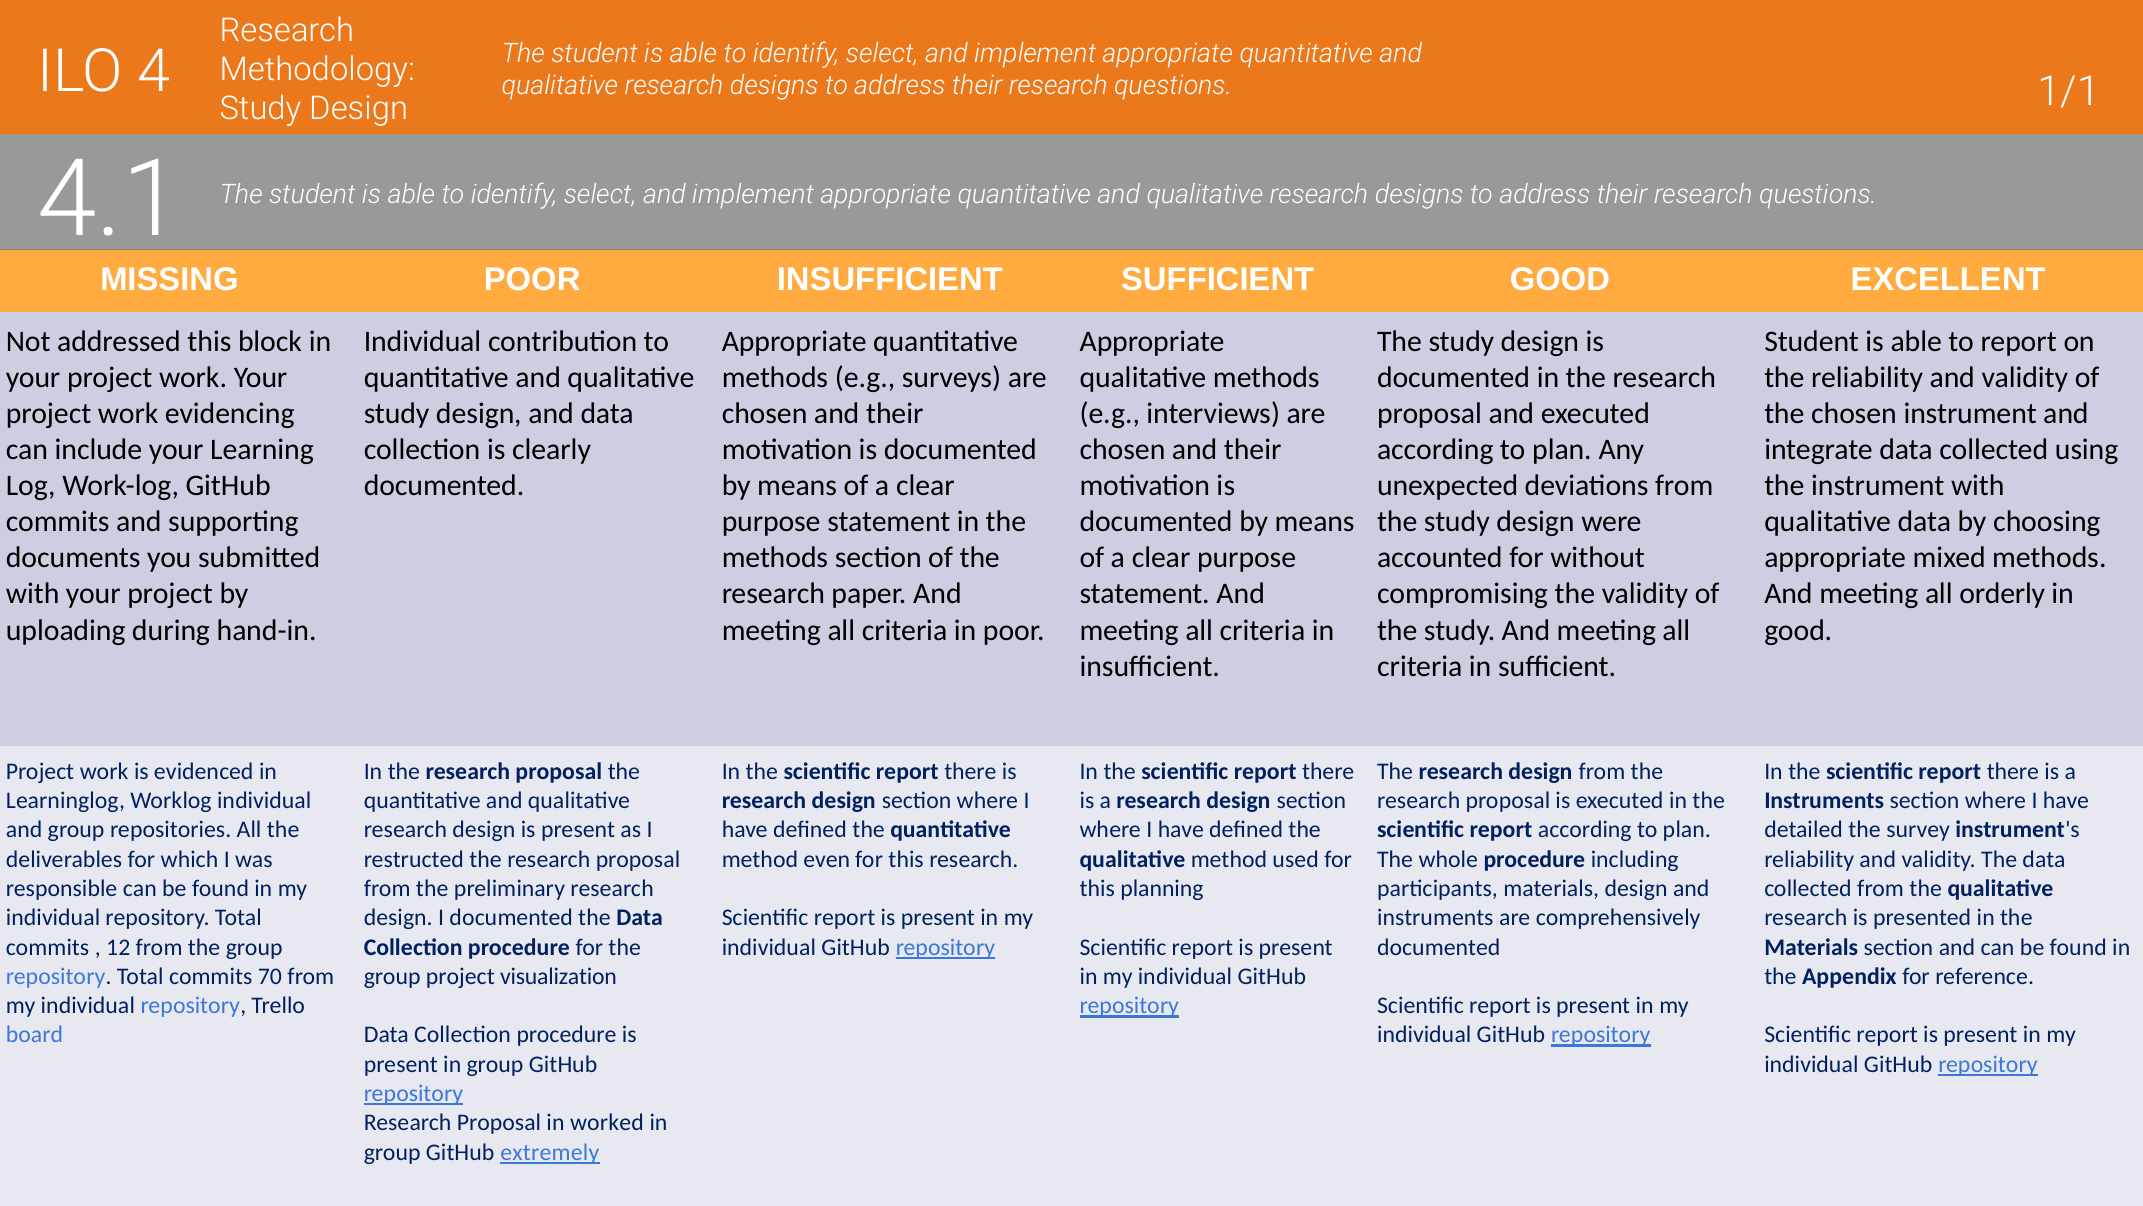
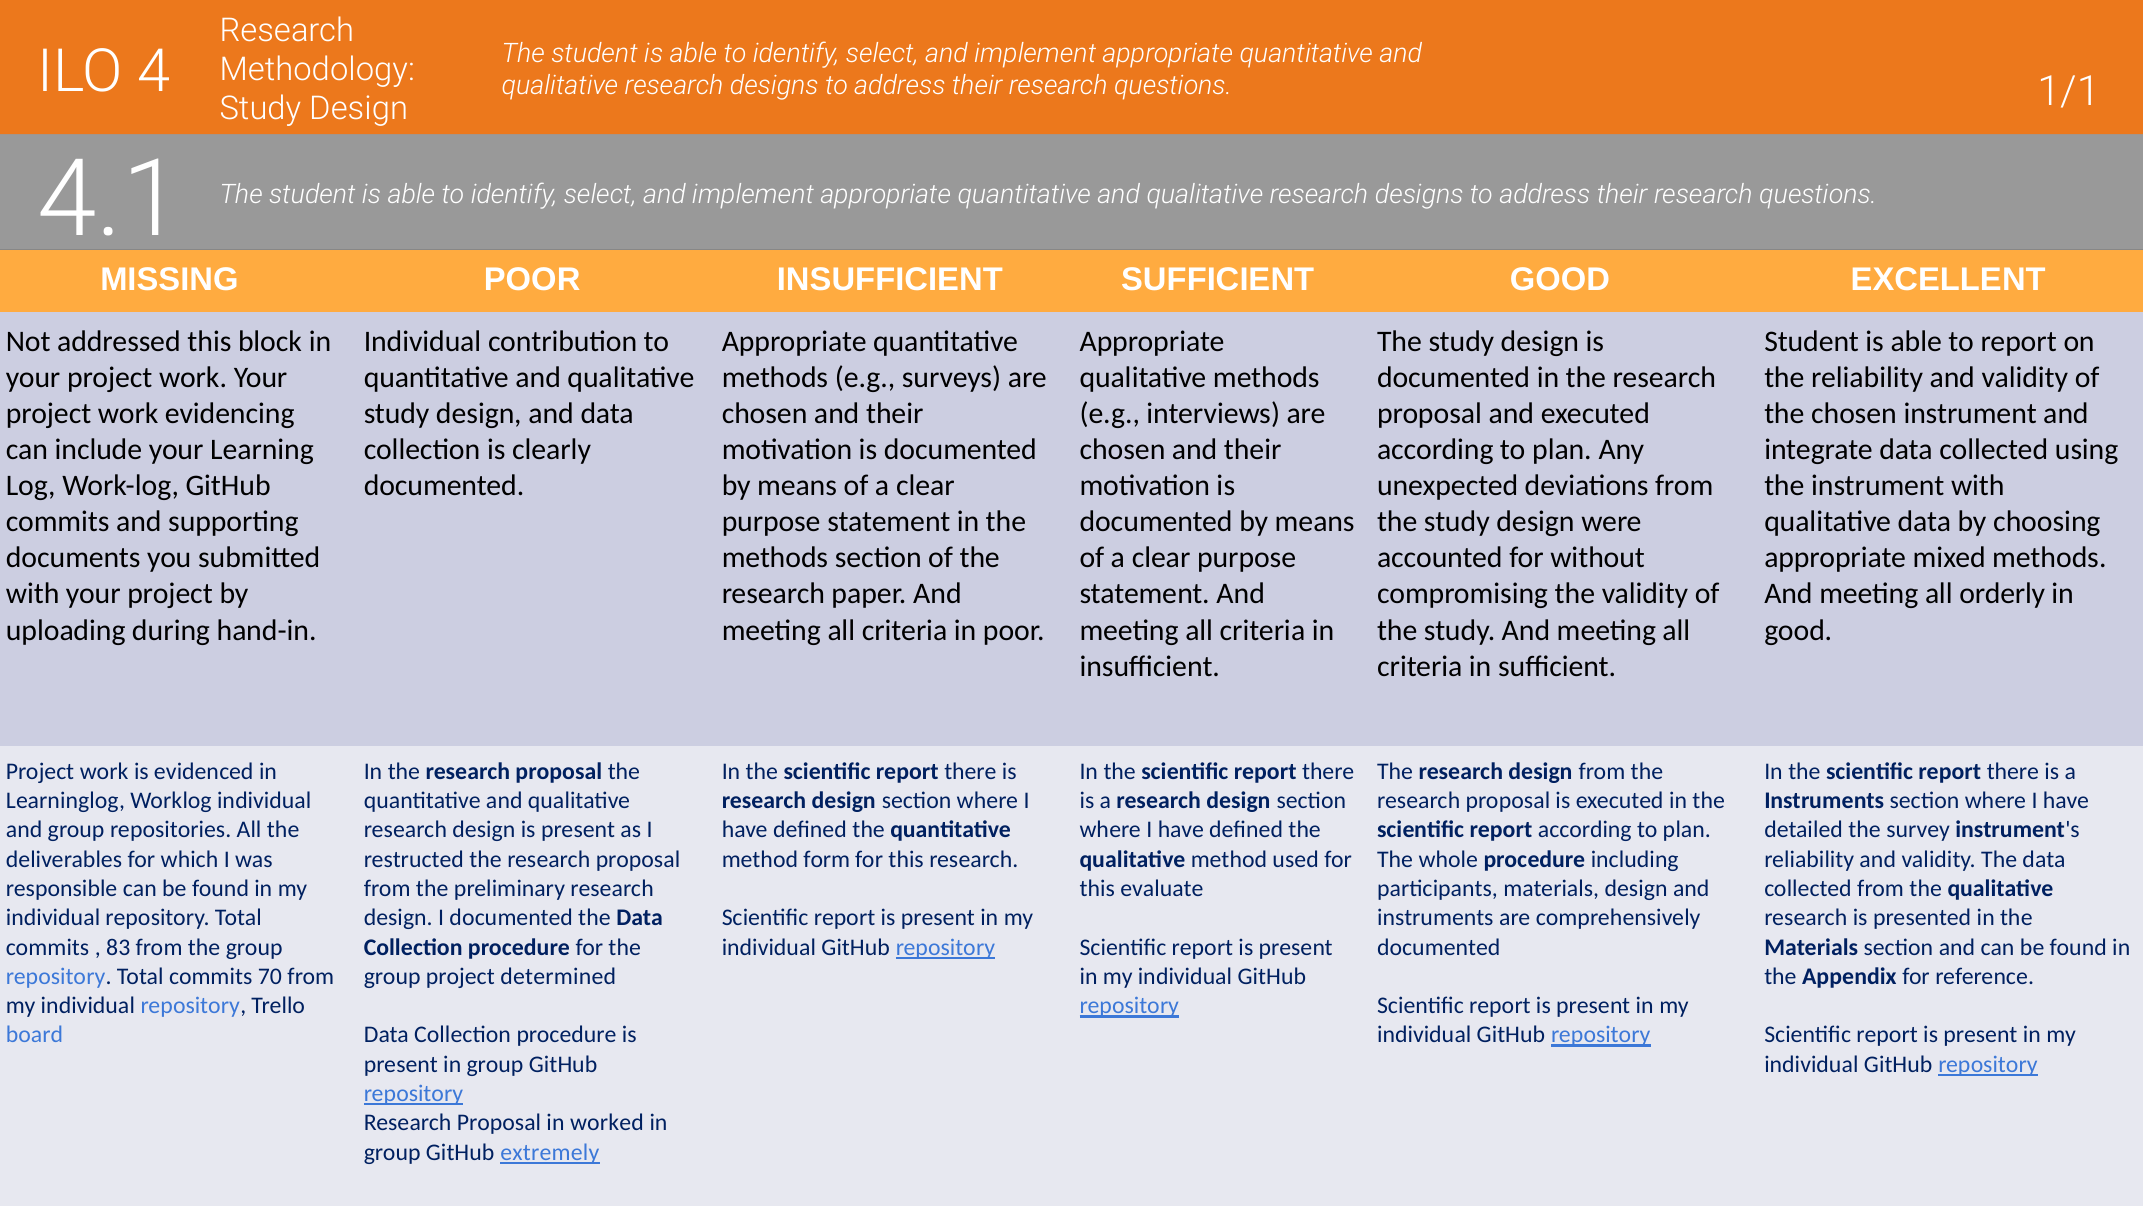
even: even -> form
planning: planning -> evaluate
12: 12 -> 83
visualization: visualization -> determined
